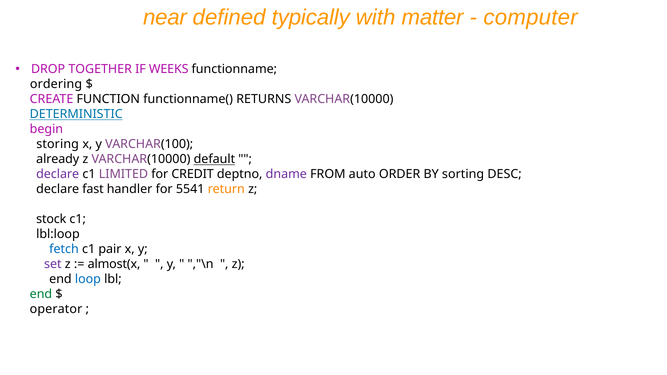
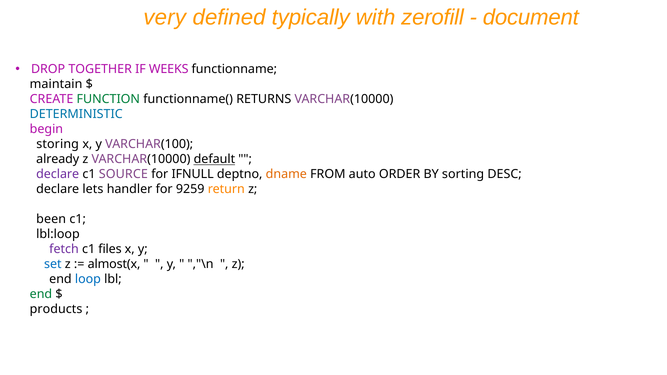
near: near -> very
matter: matter -> zerofill
computer: computer -> document
ordering: ordering -> maintain
FUNCTION colour: black -> green
DETERMINISTIC underline: present -> none
LIMITED: LIMITED -> SOURCE
CREDIT: CREDIT -> IFNULL
dname colour: purple -> orange
fast: fast -> lets
5541: 5541 -> 9259
stock: stock -> been
fetch colour: blue -> purple
pair: pair -> files
set colour: purple -> blue
operator: operator -> products
